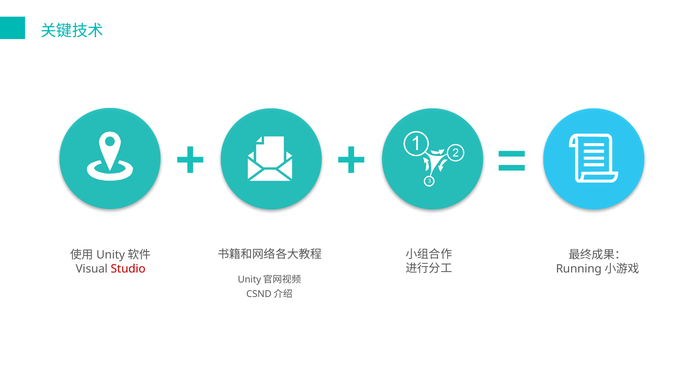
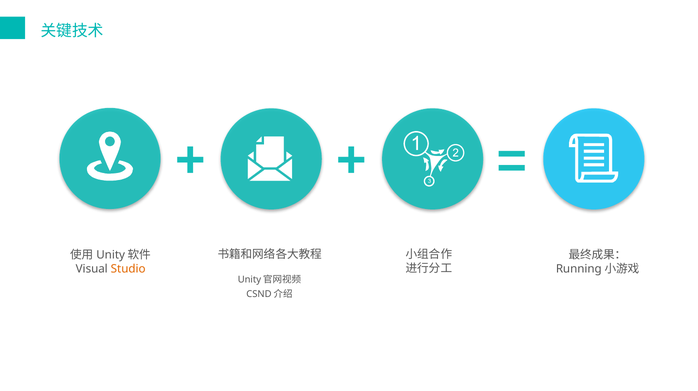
Studio colour: red -> orange
